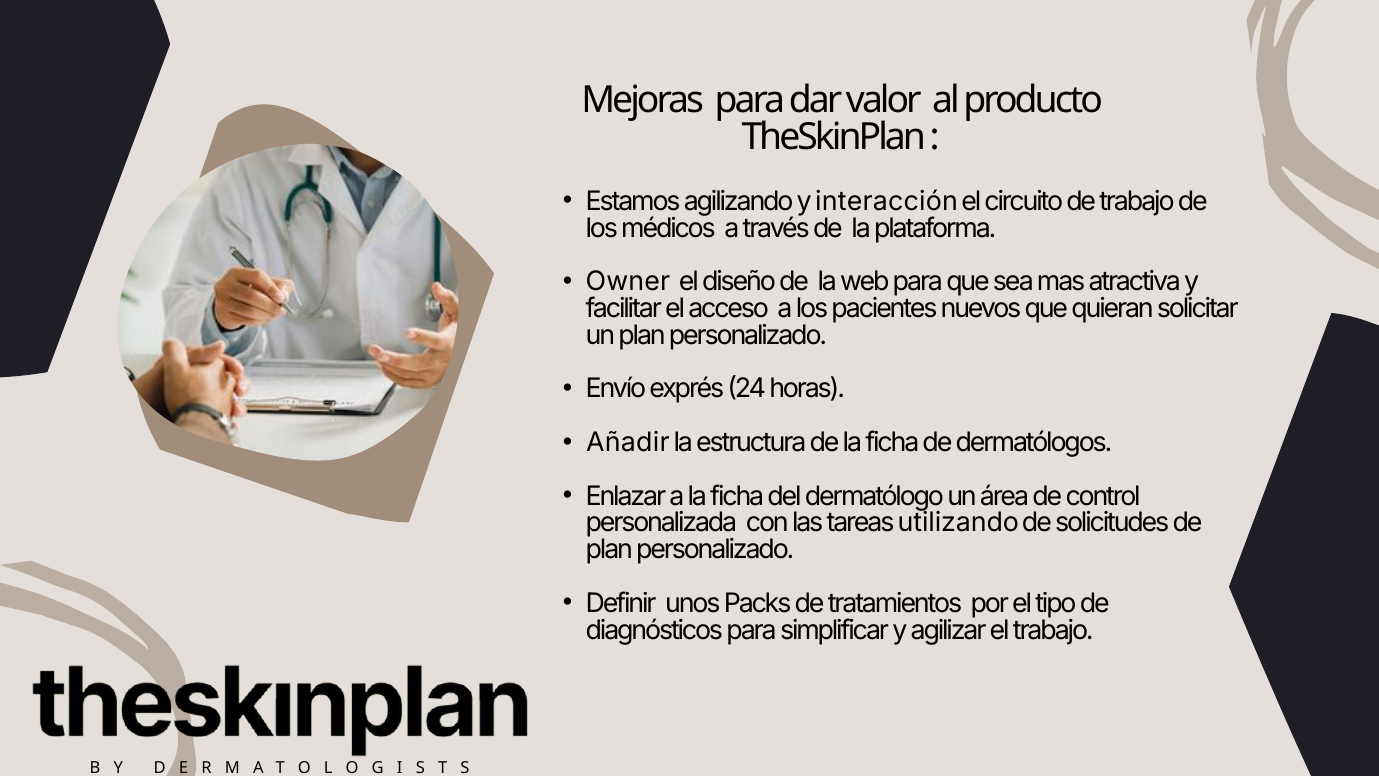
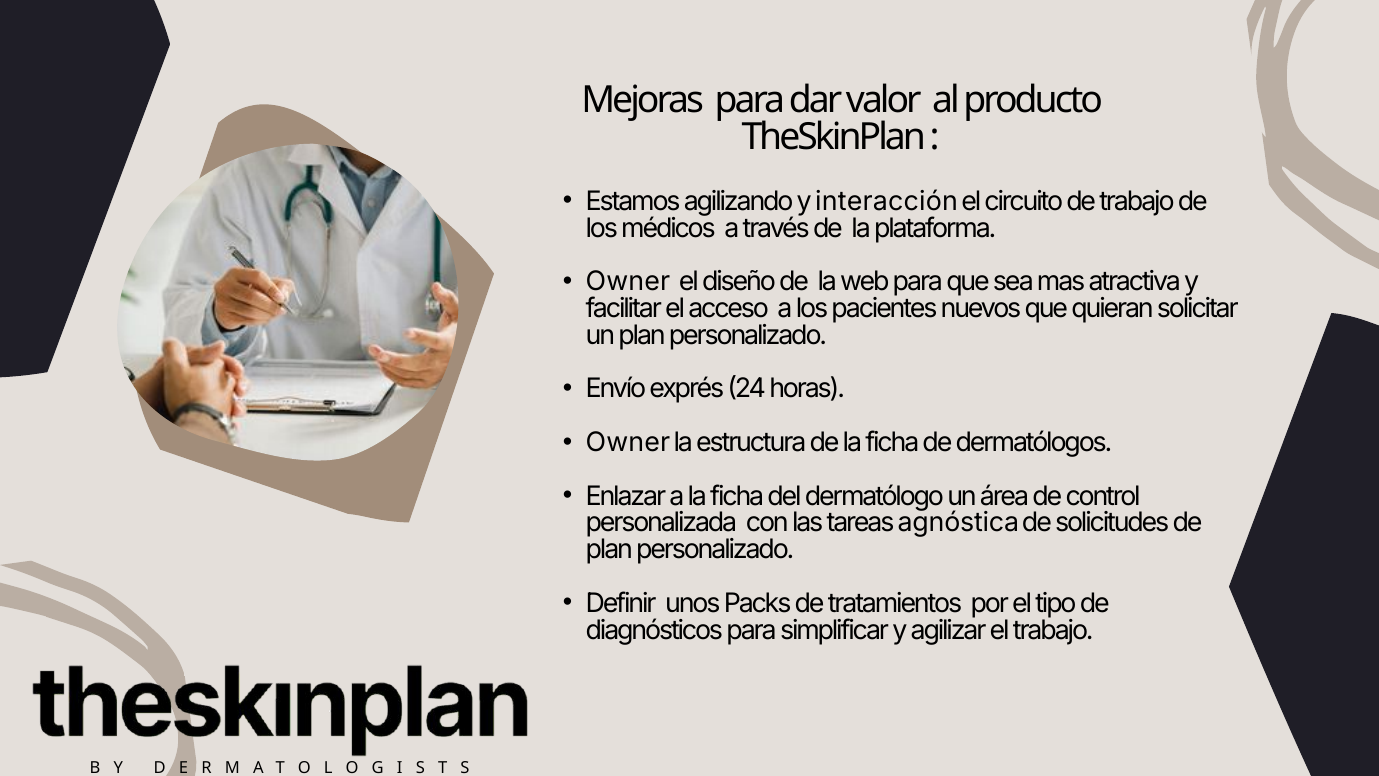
Añadir at (628, 443): Añadir -> Owner
utilizando: utilizando -> agnóstica
